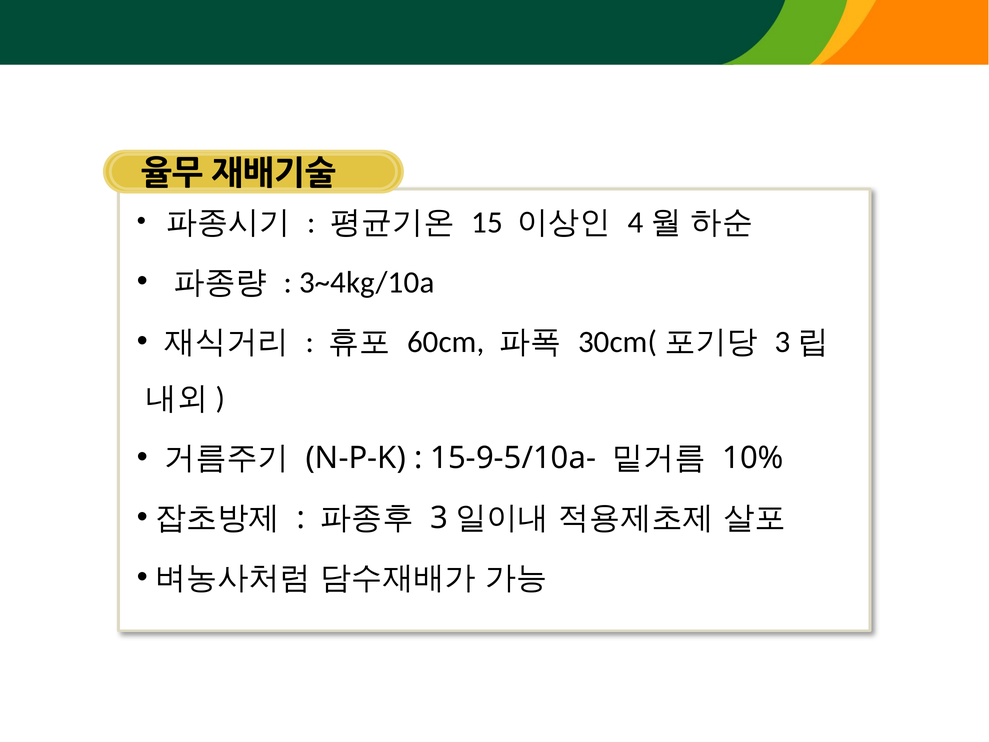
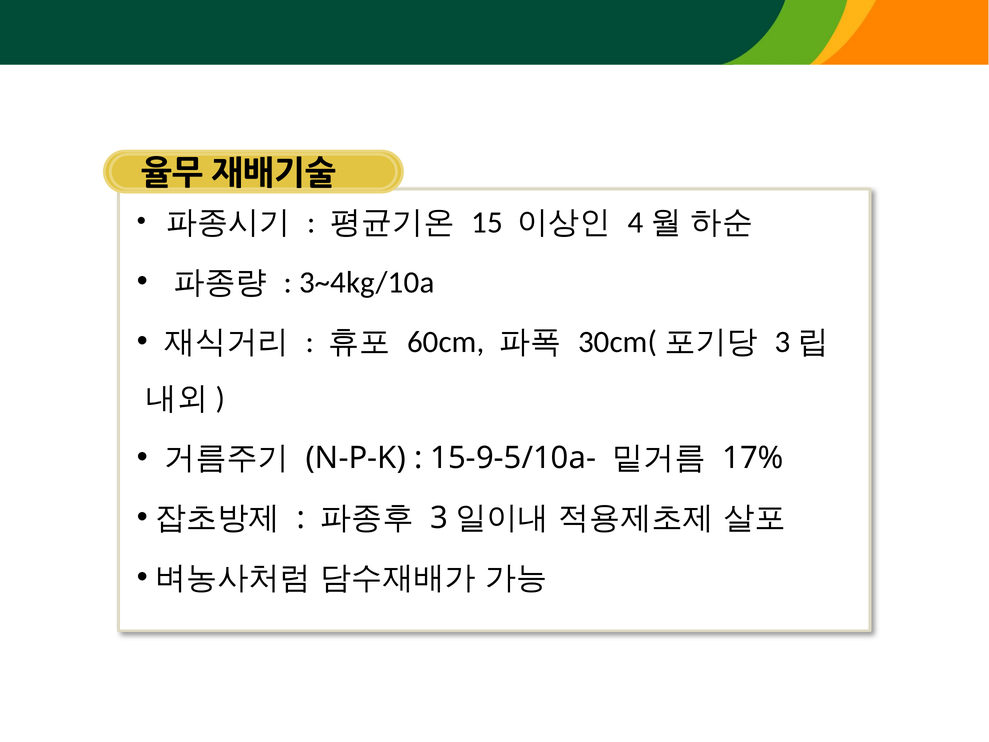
10%: 10% -> 17%
